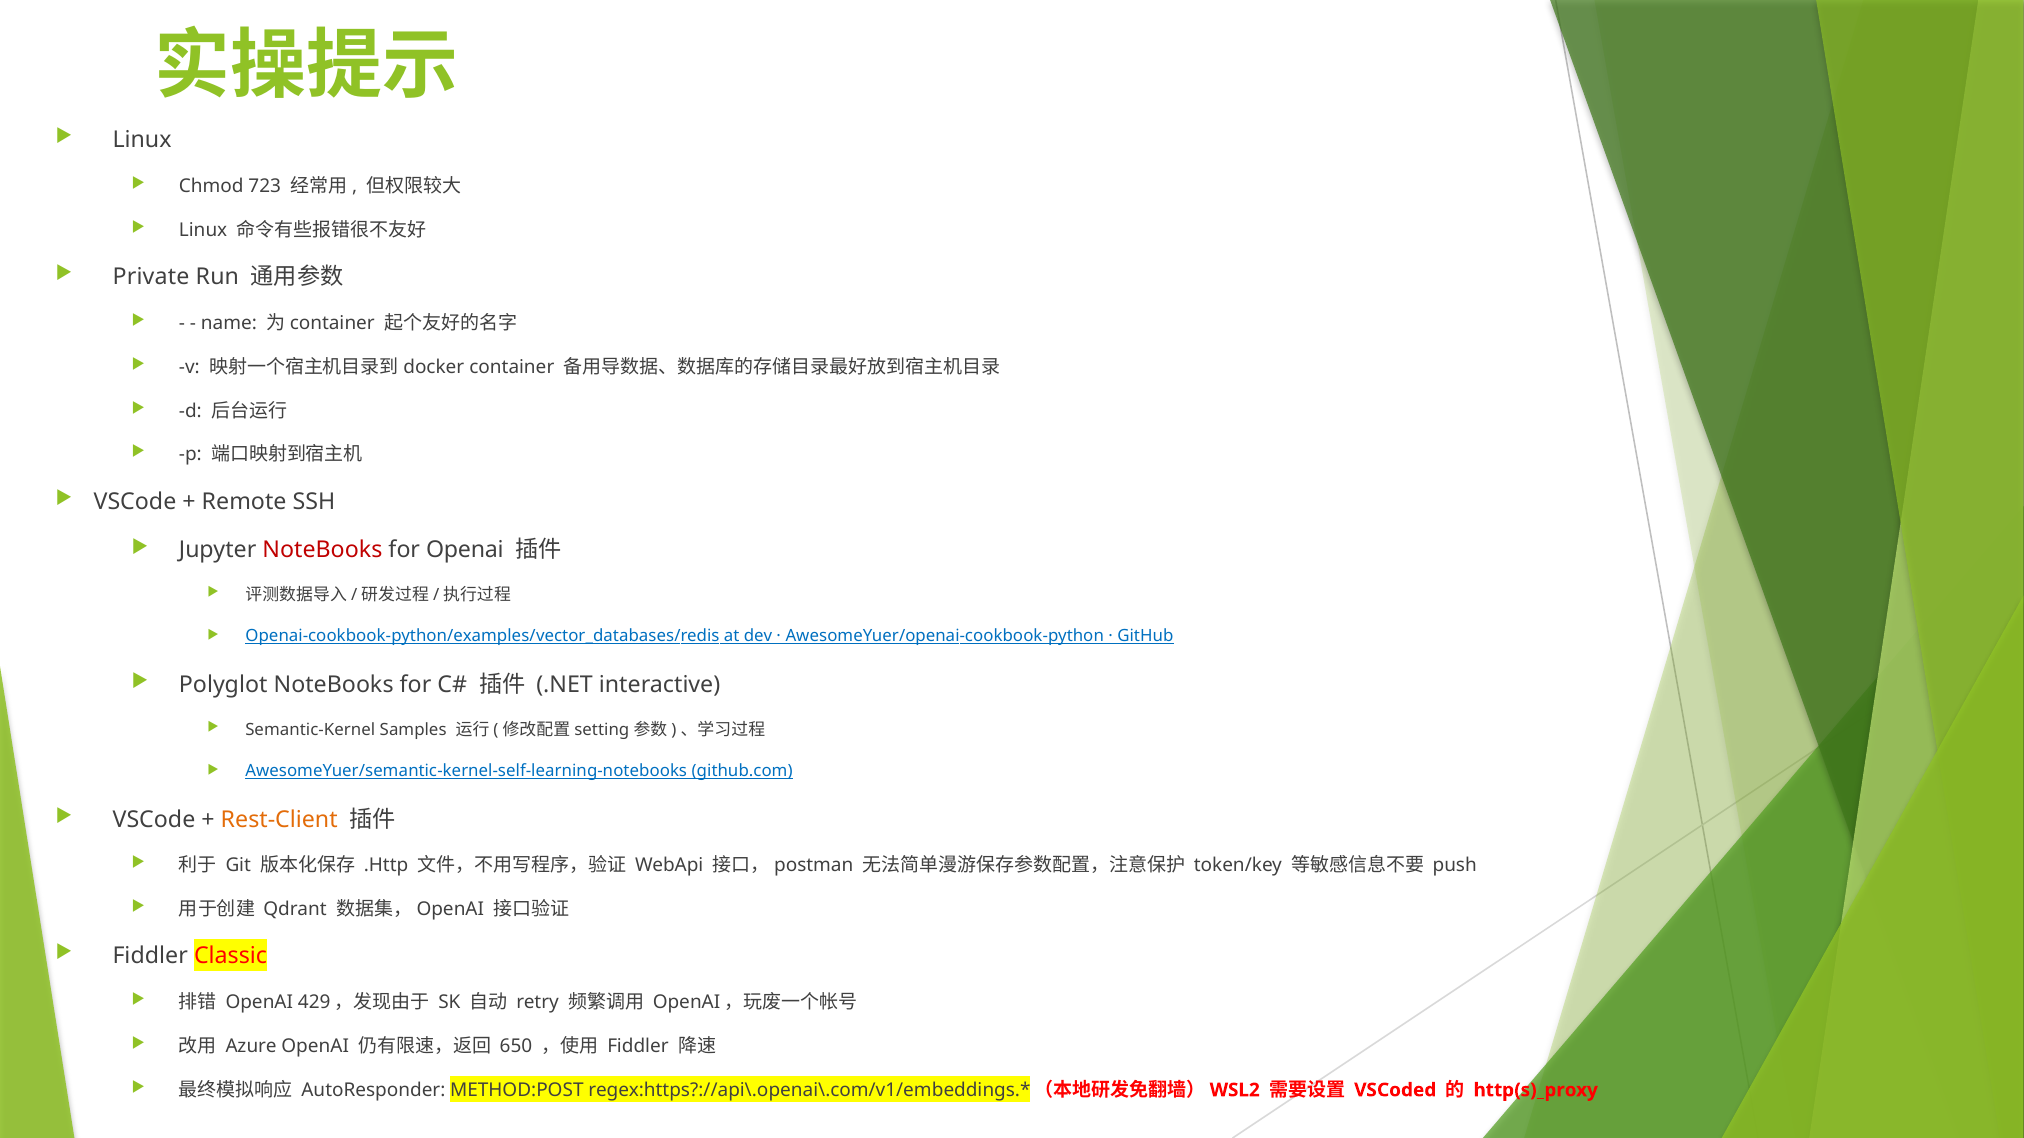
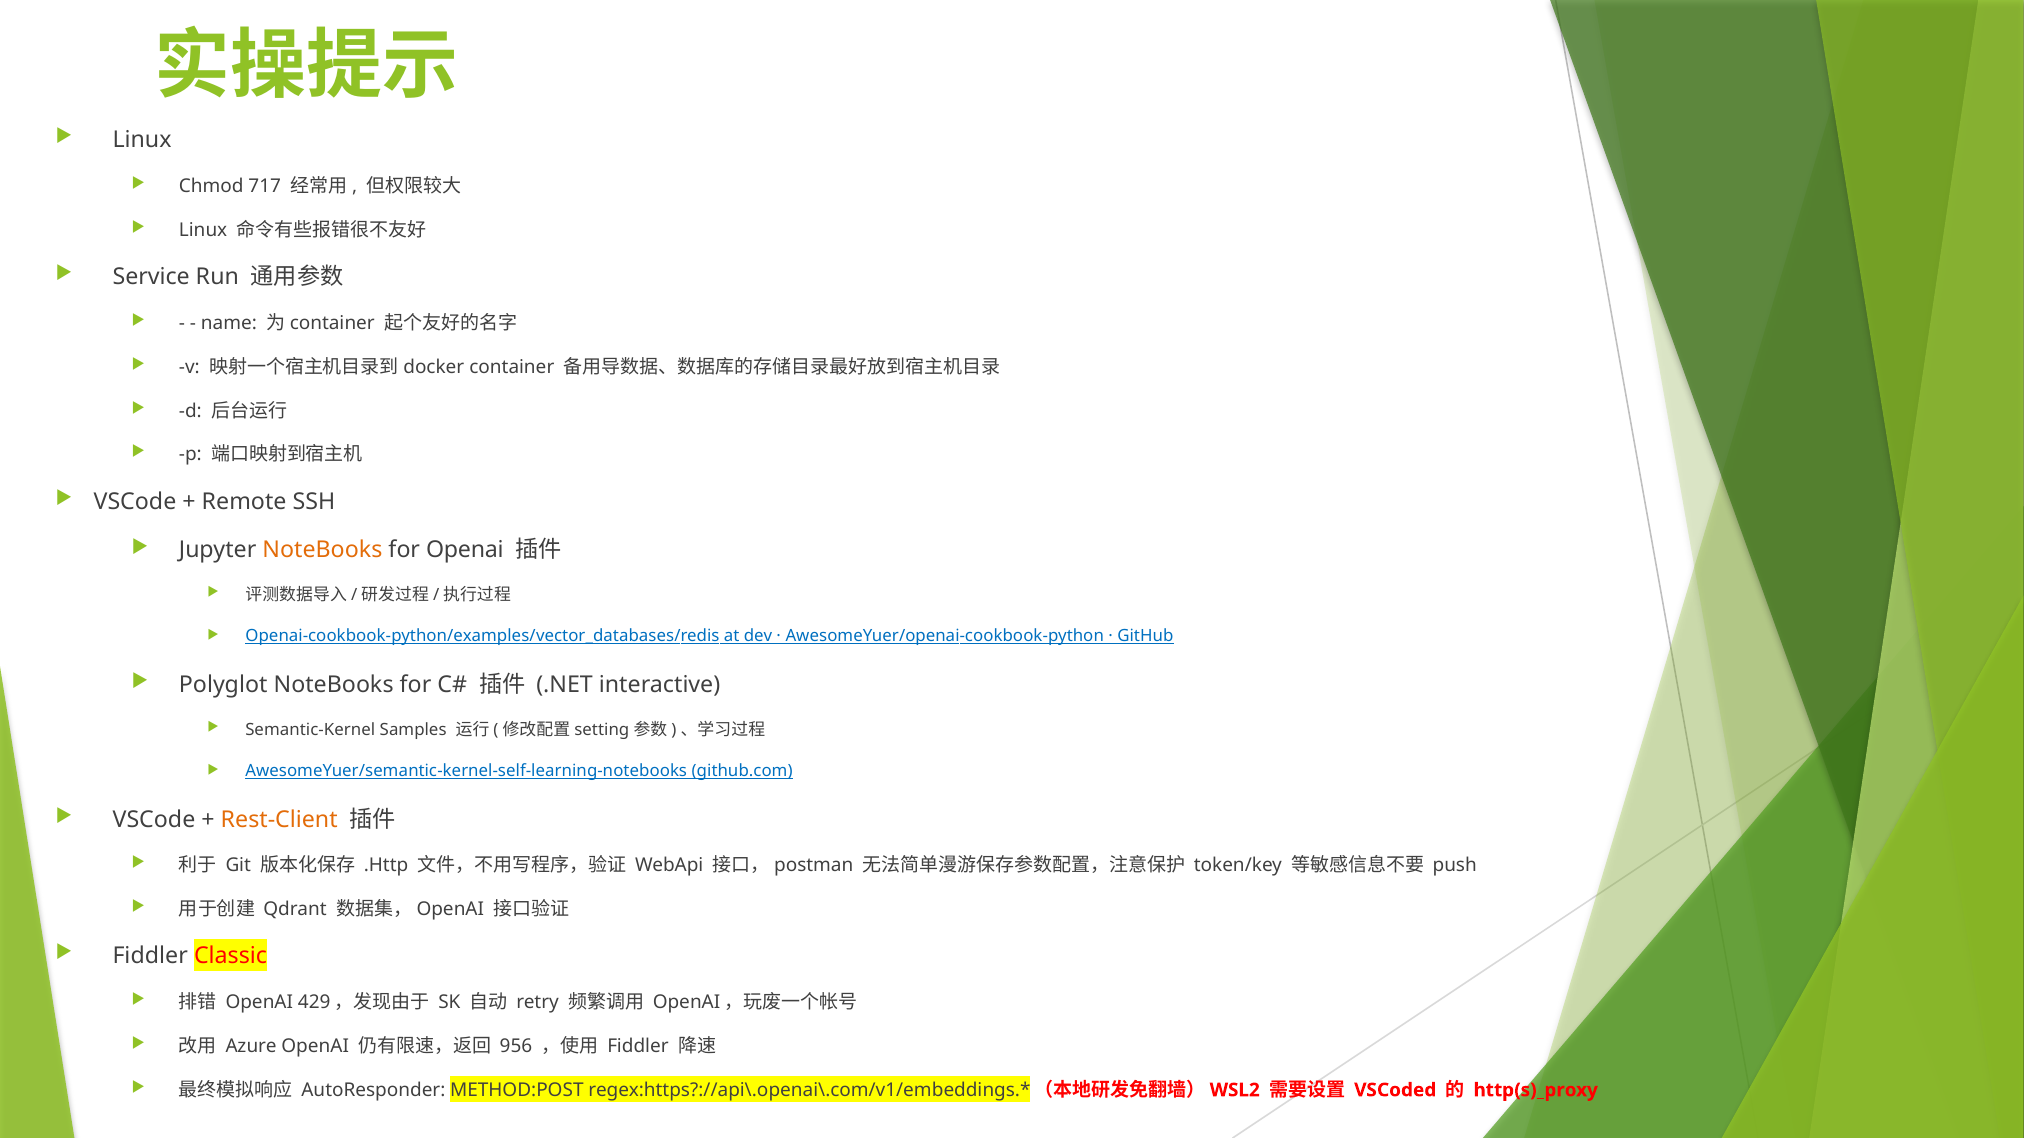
723: 723 -> 717
Private: Private -> Service
NoteBooks at (322, 551) colour: red -> orange
650: 650 -> 956
